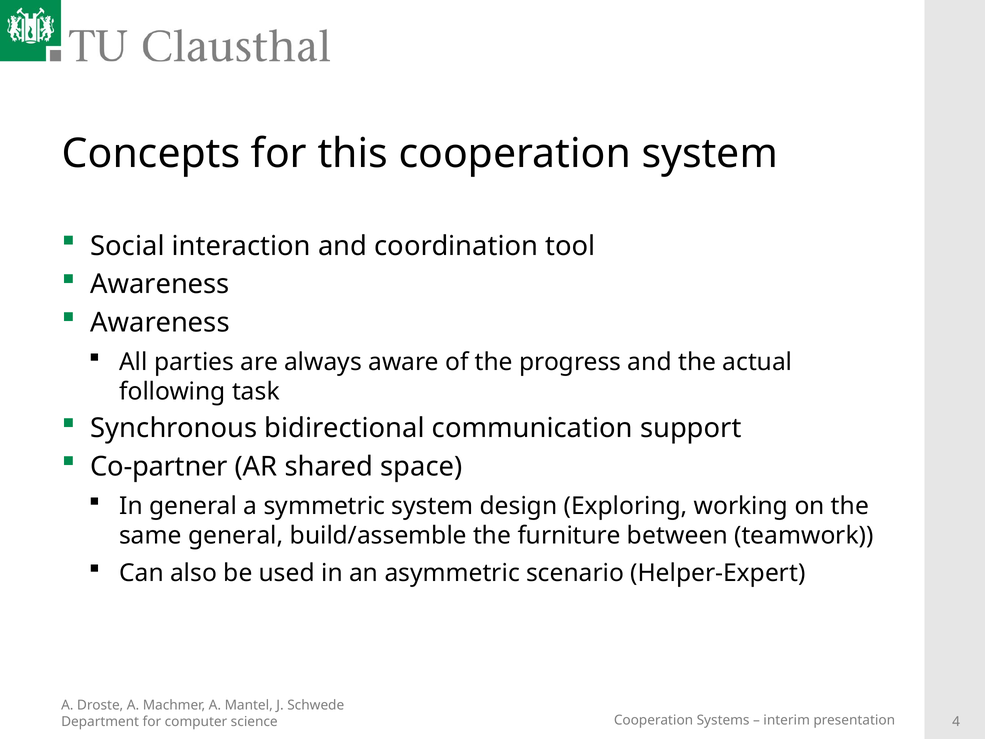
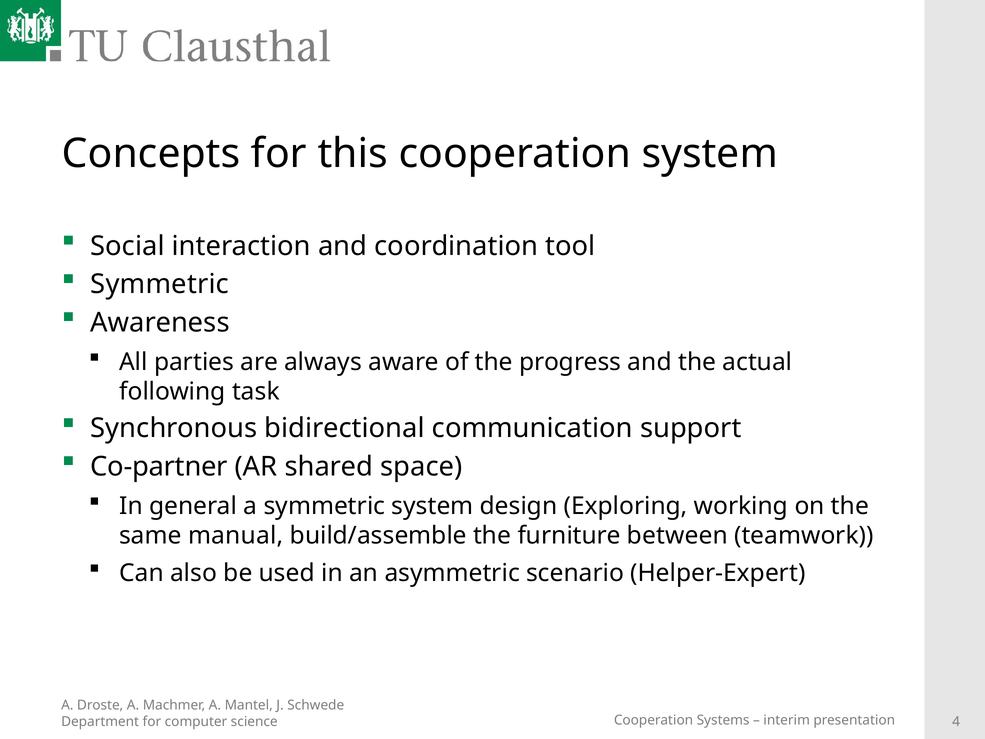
Awareness at (160, 284): Awareness -> Symmetric
same general: general -> manual
